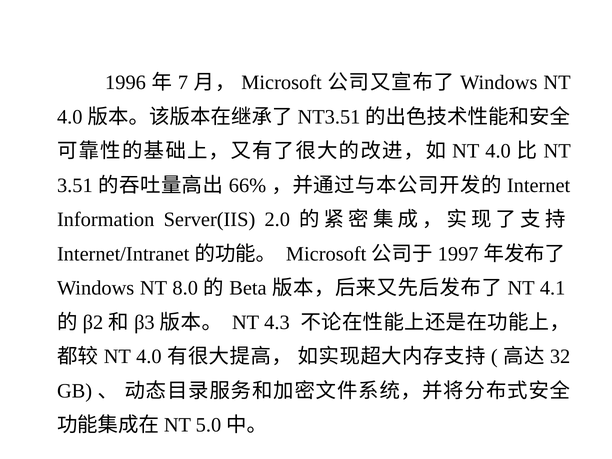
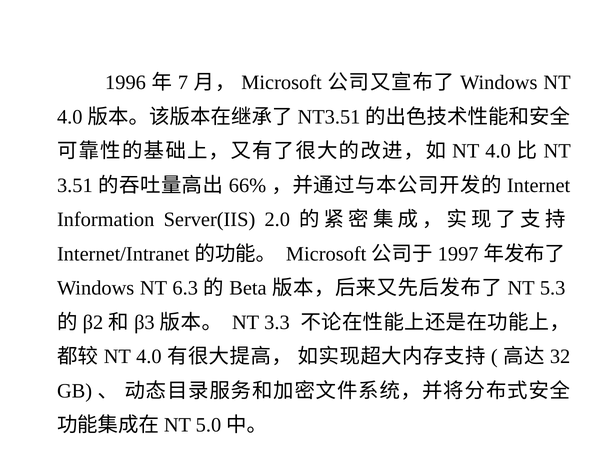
8.0: 8.0 -> 6.3
4.1: 4.1 -> 5.3
4.3: 4.3 -> 3.3
